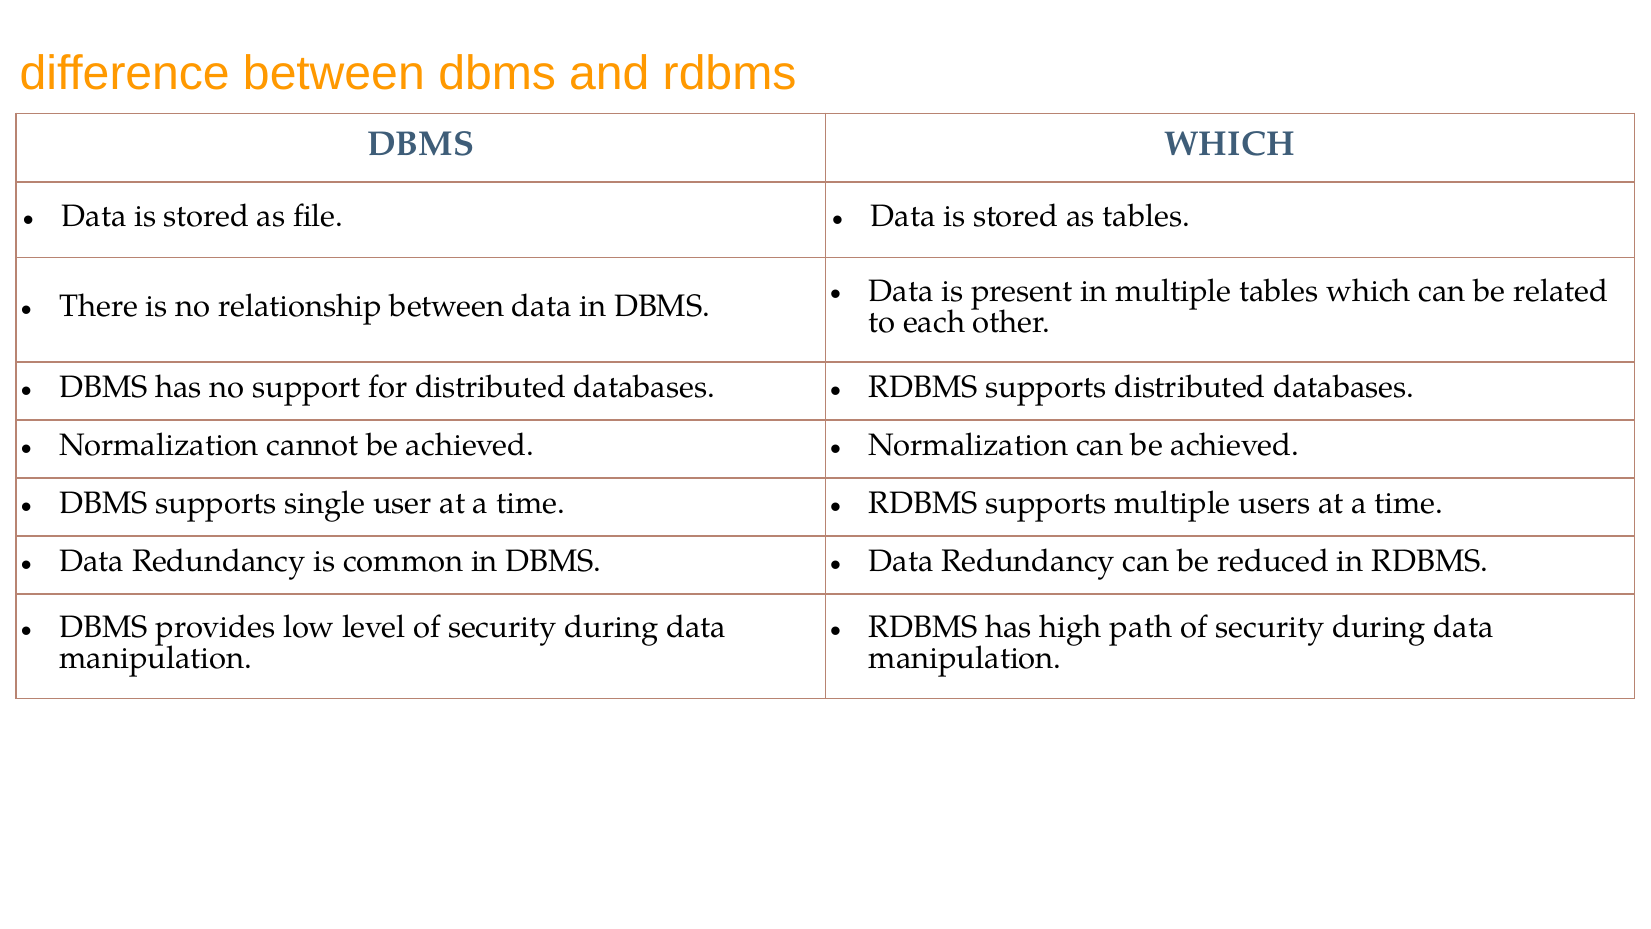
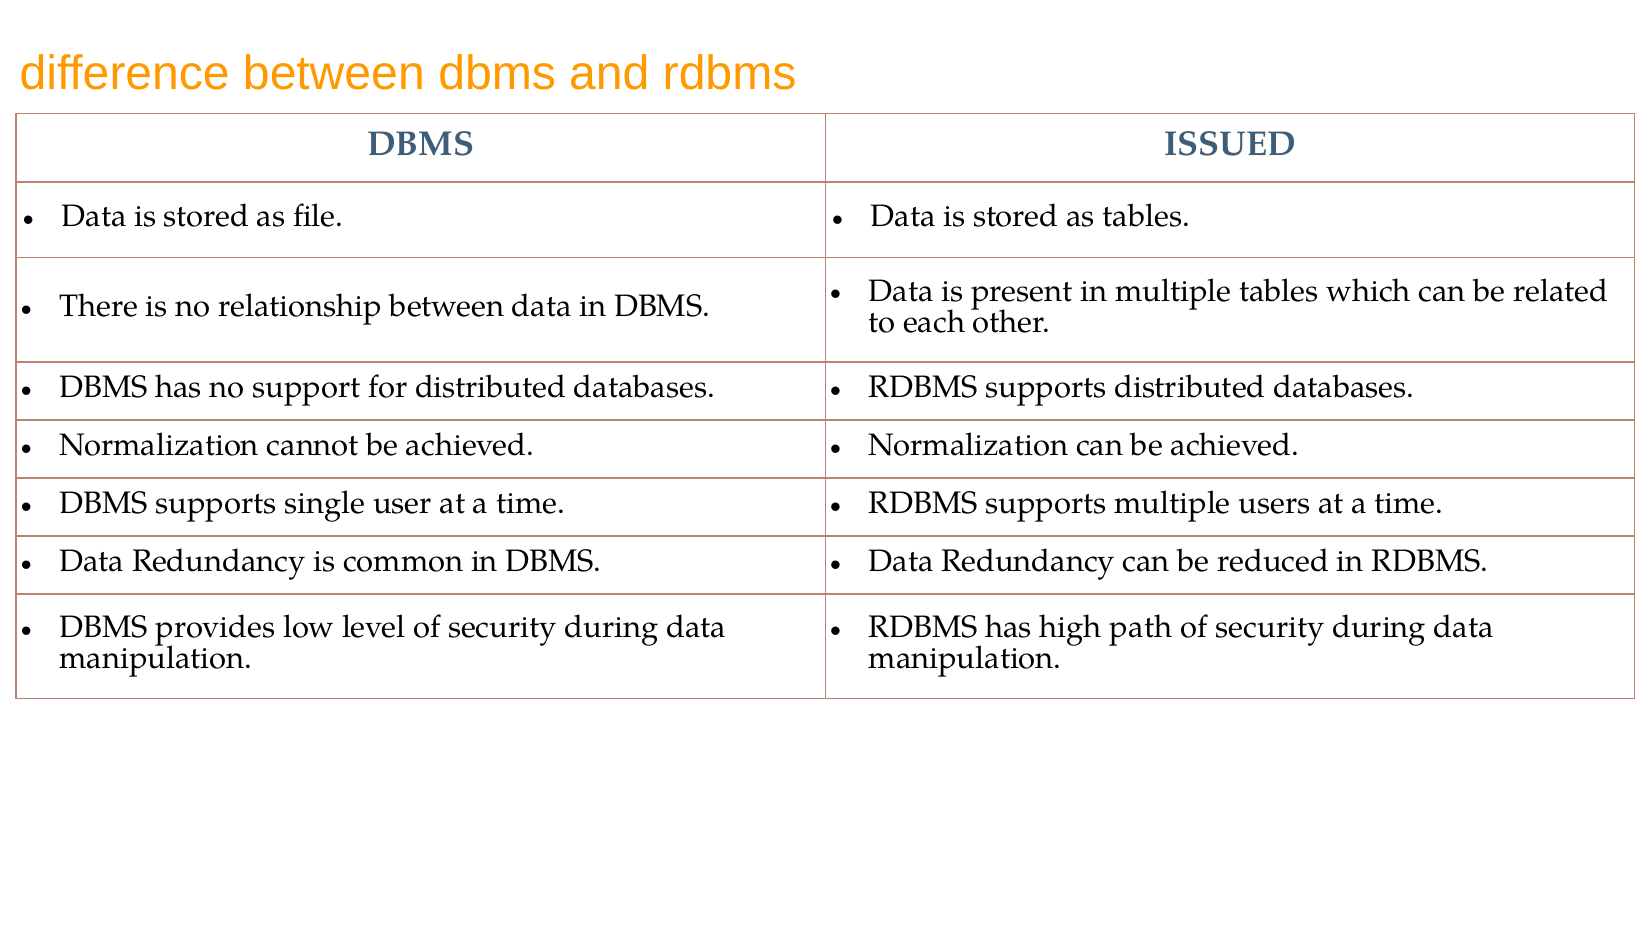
DBMS WHICH: WHICH -> ISSUED
